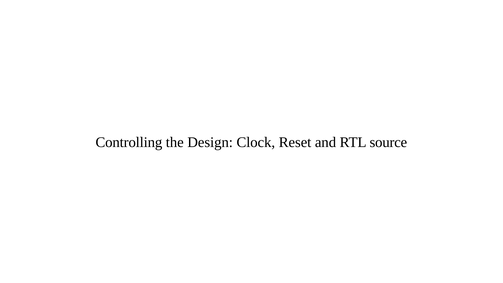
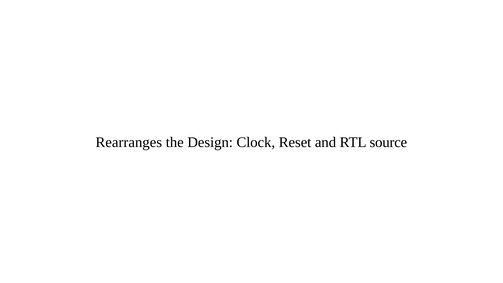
Controlling: Controlling -> Rearranges
